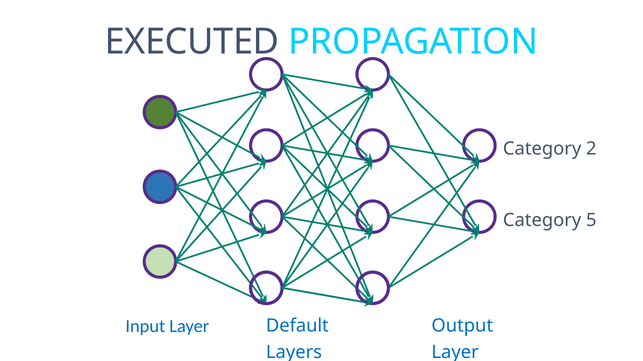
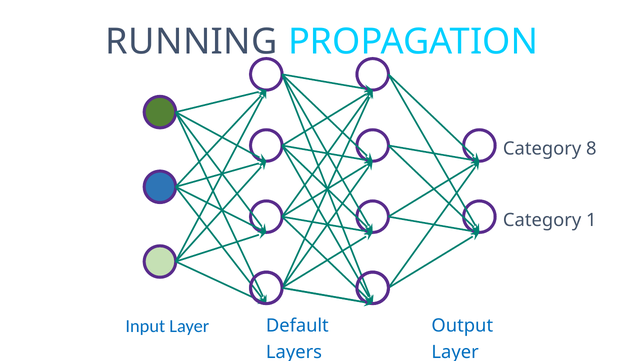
EXECUTED: EXECUTED -> RUNNING
2: 2 -> 8
5: 5 -> 1
